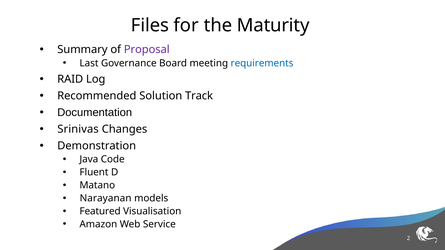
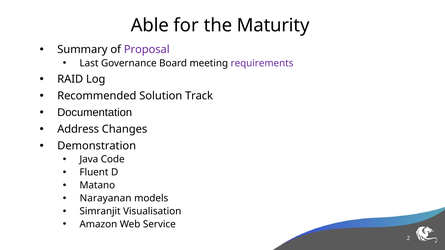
Files: Files -> Able
requirements colour: blue -> purple
Srinivas: Srinivas -> Address
Featured: Featured -> Simranjit
